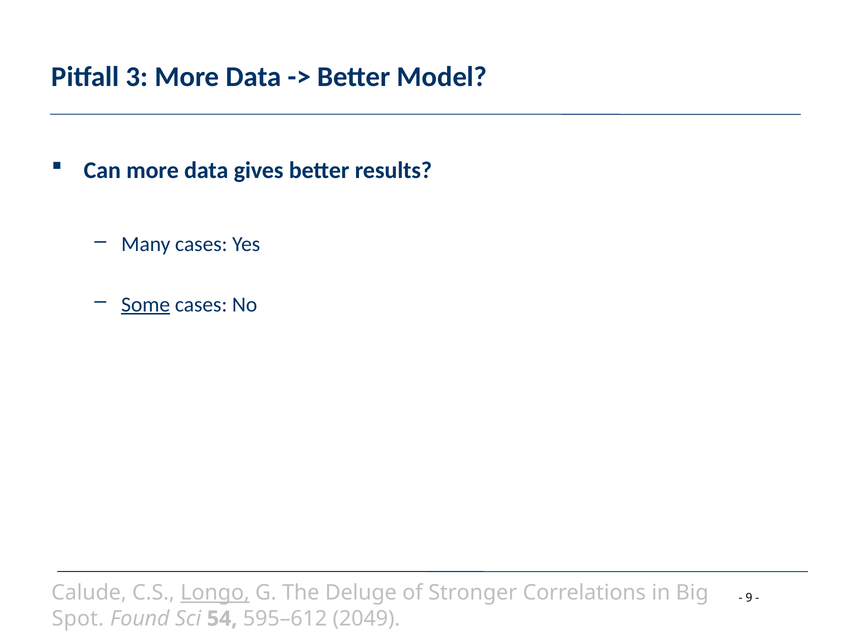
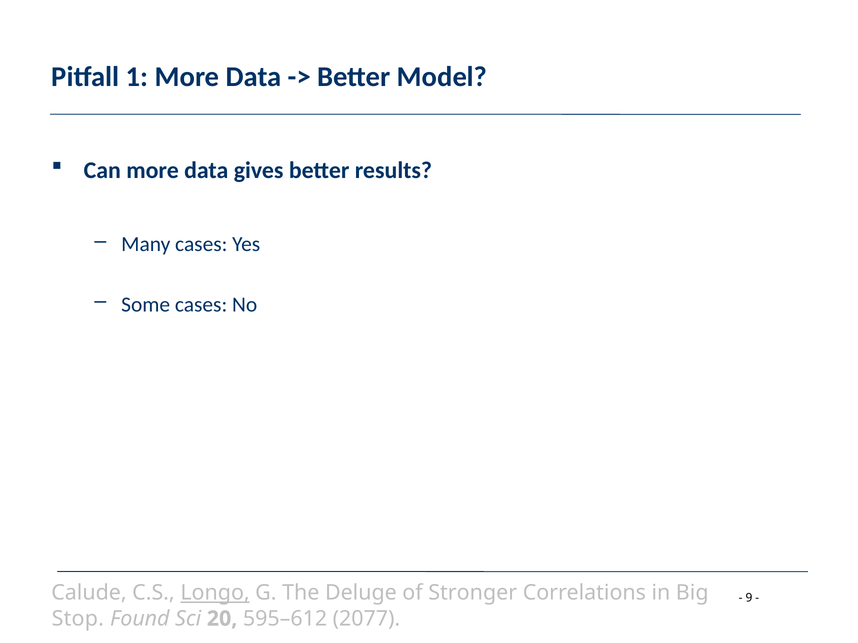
3: 3 -> 1
Some underline: present -> none
Spot: Spot -> Stop
54: 54 -> 20
2049: 2049 -> 2077
